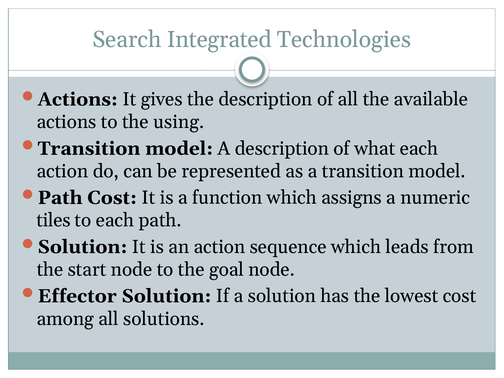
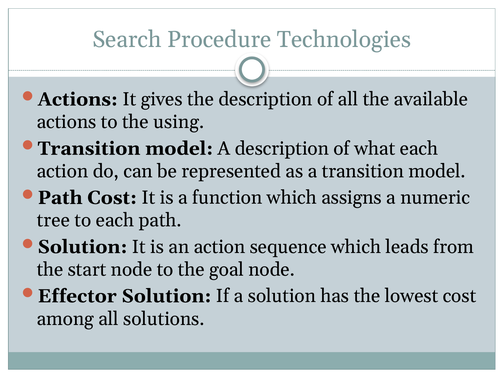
Integrated: Integrated -> Procedure
tiles: tiles -> tree
